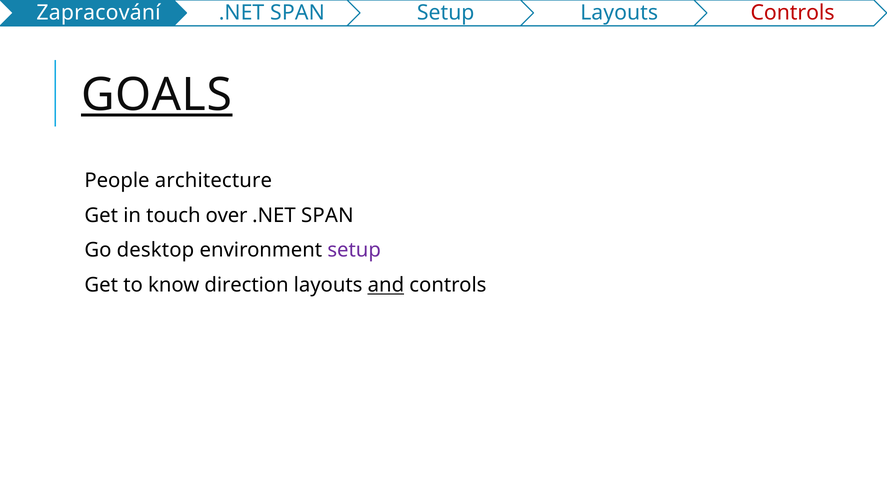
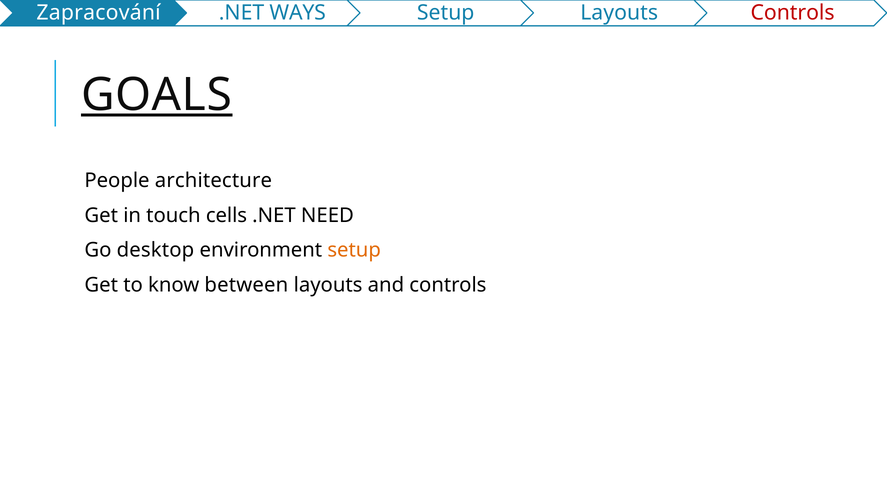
SPAN at (297, 13): SPAN -> WAYS
over: over -> cells
SPAN at (327, 215): SPAN -> NEED
setup at (354, 250) colour: purple -> orange
direction: direction -> between
and underline: present -> none
